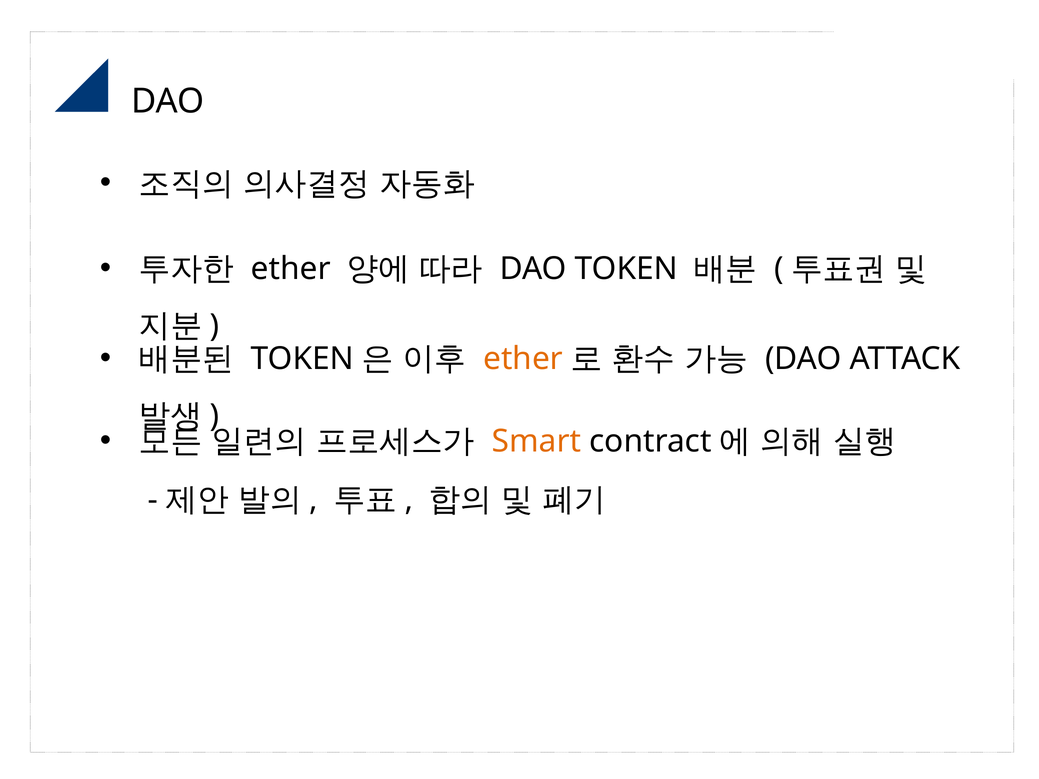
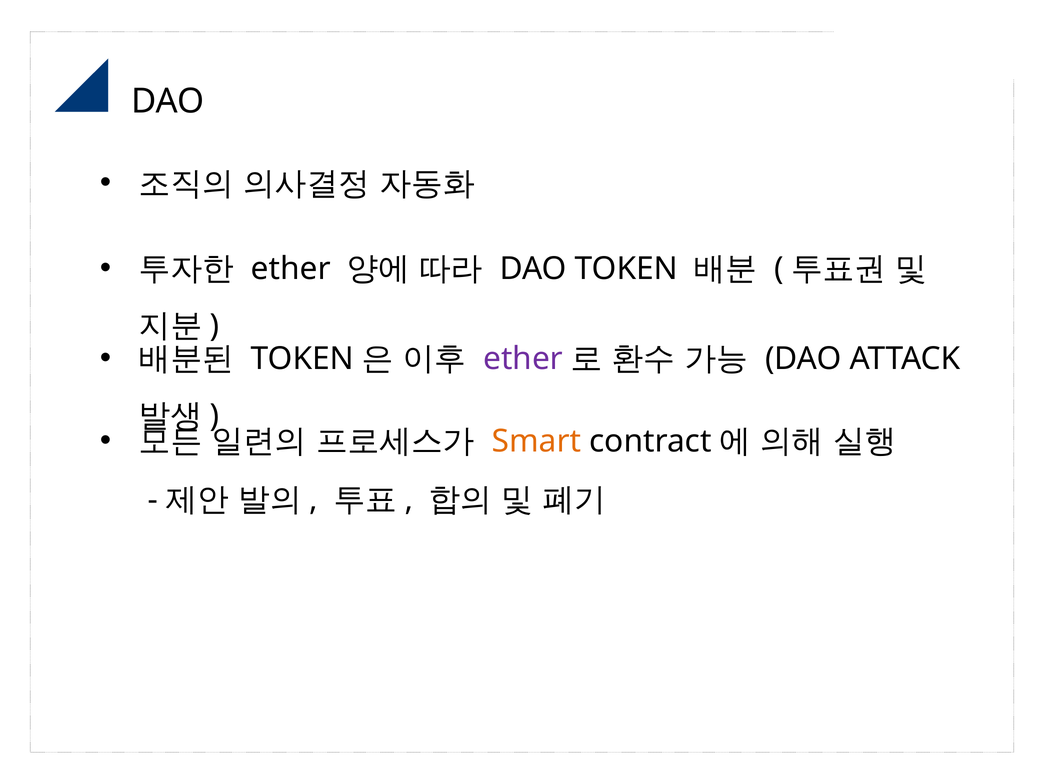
ether at (523, 359) colour: orange -> purple
